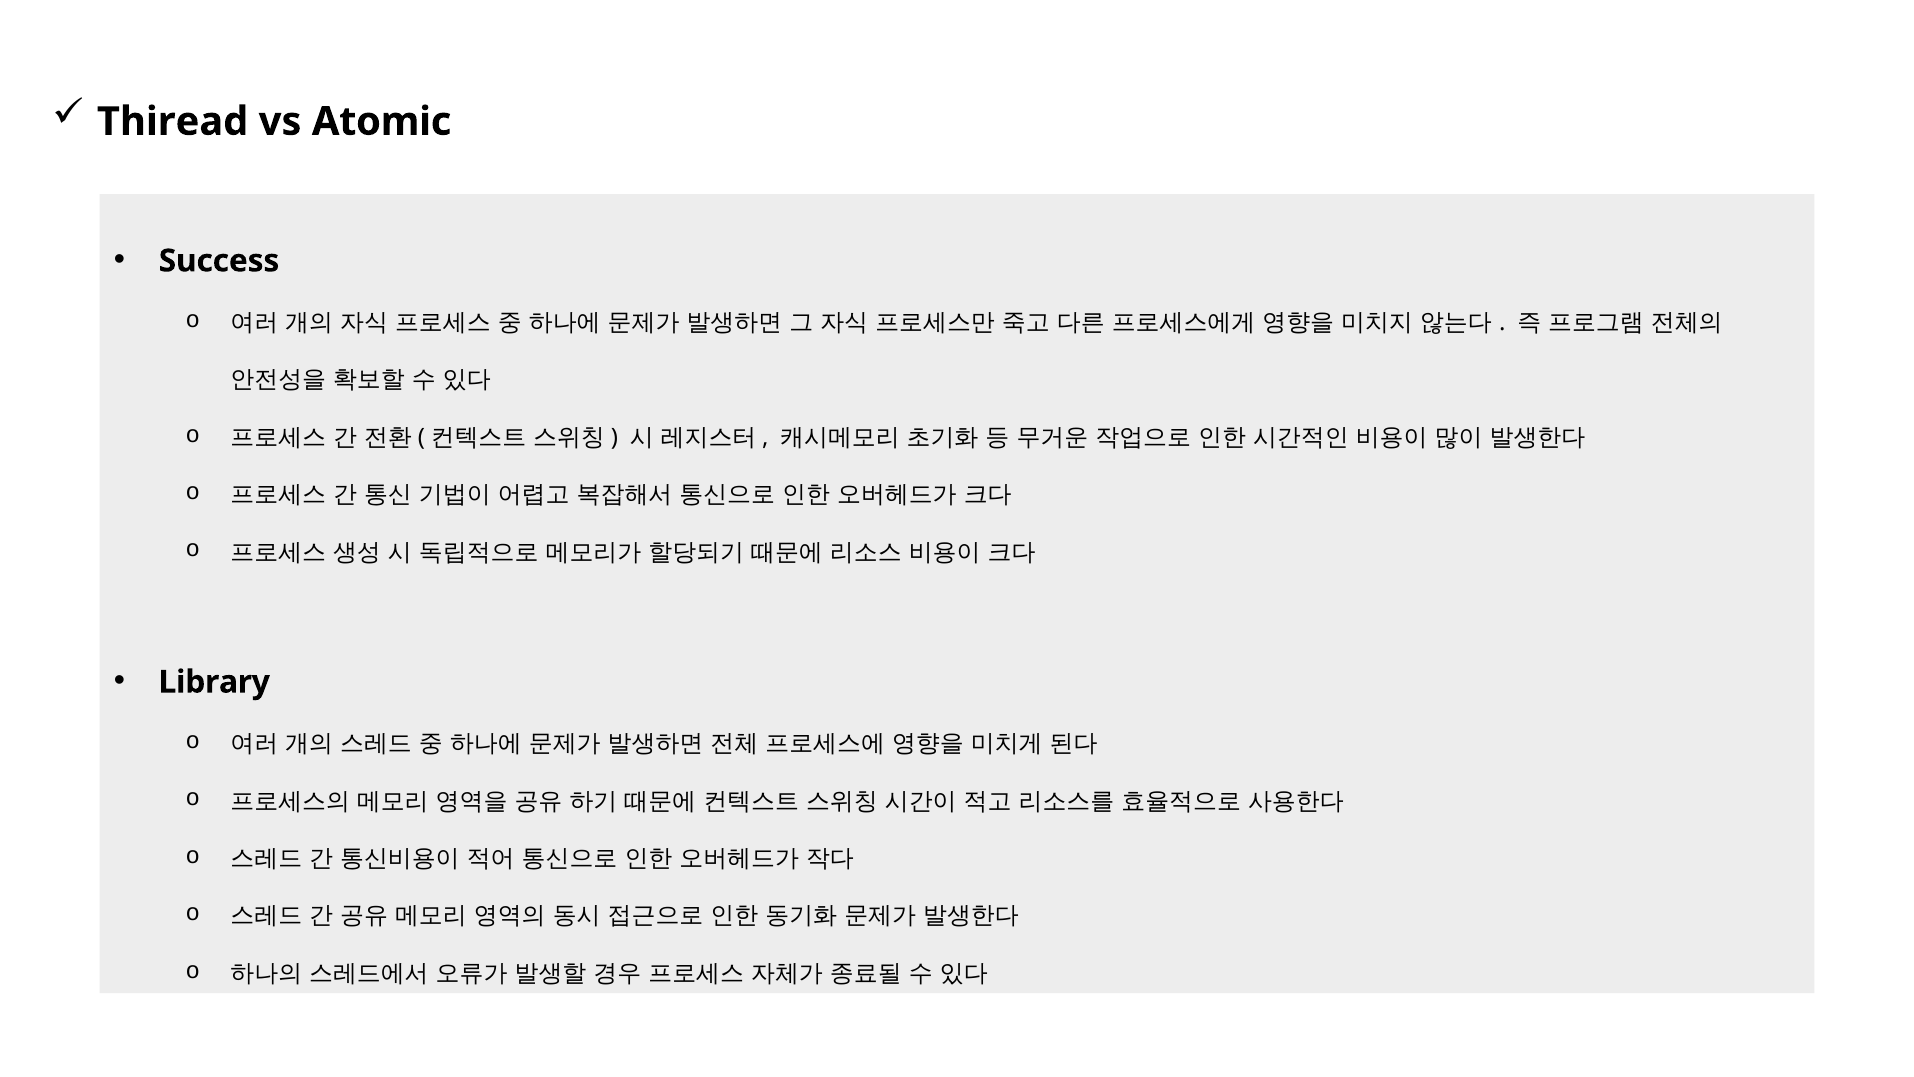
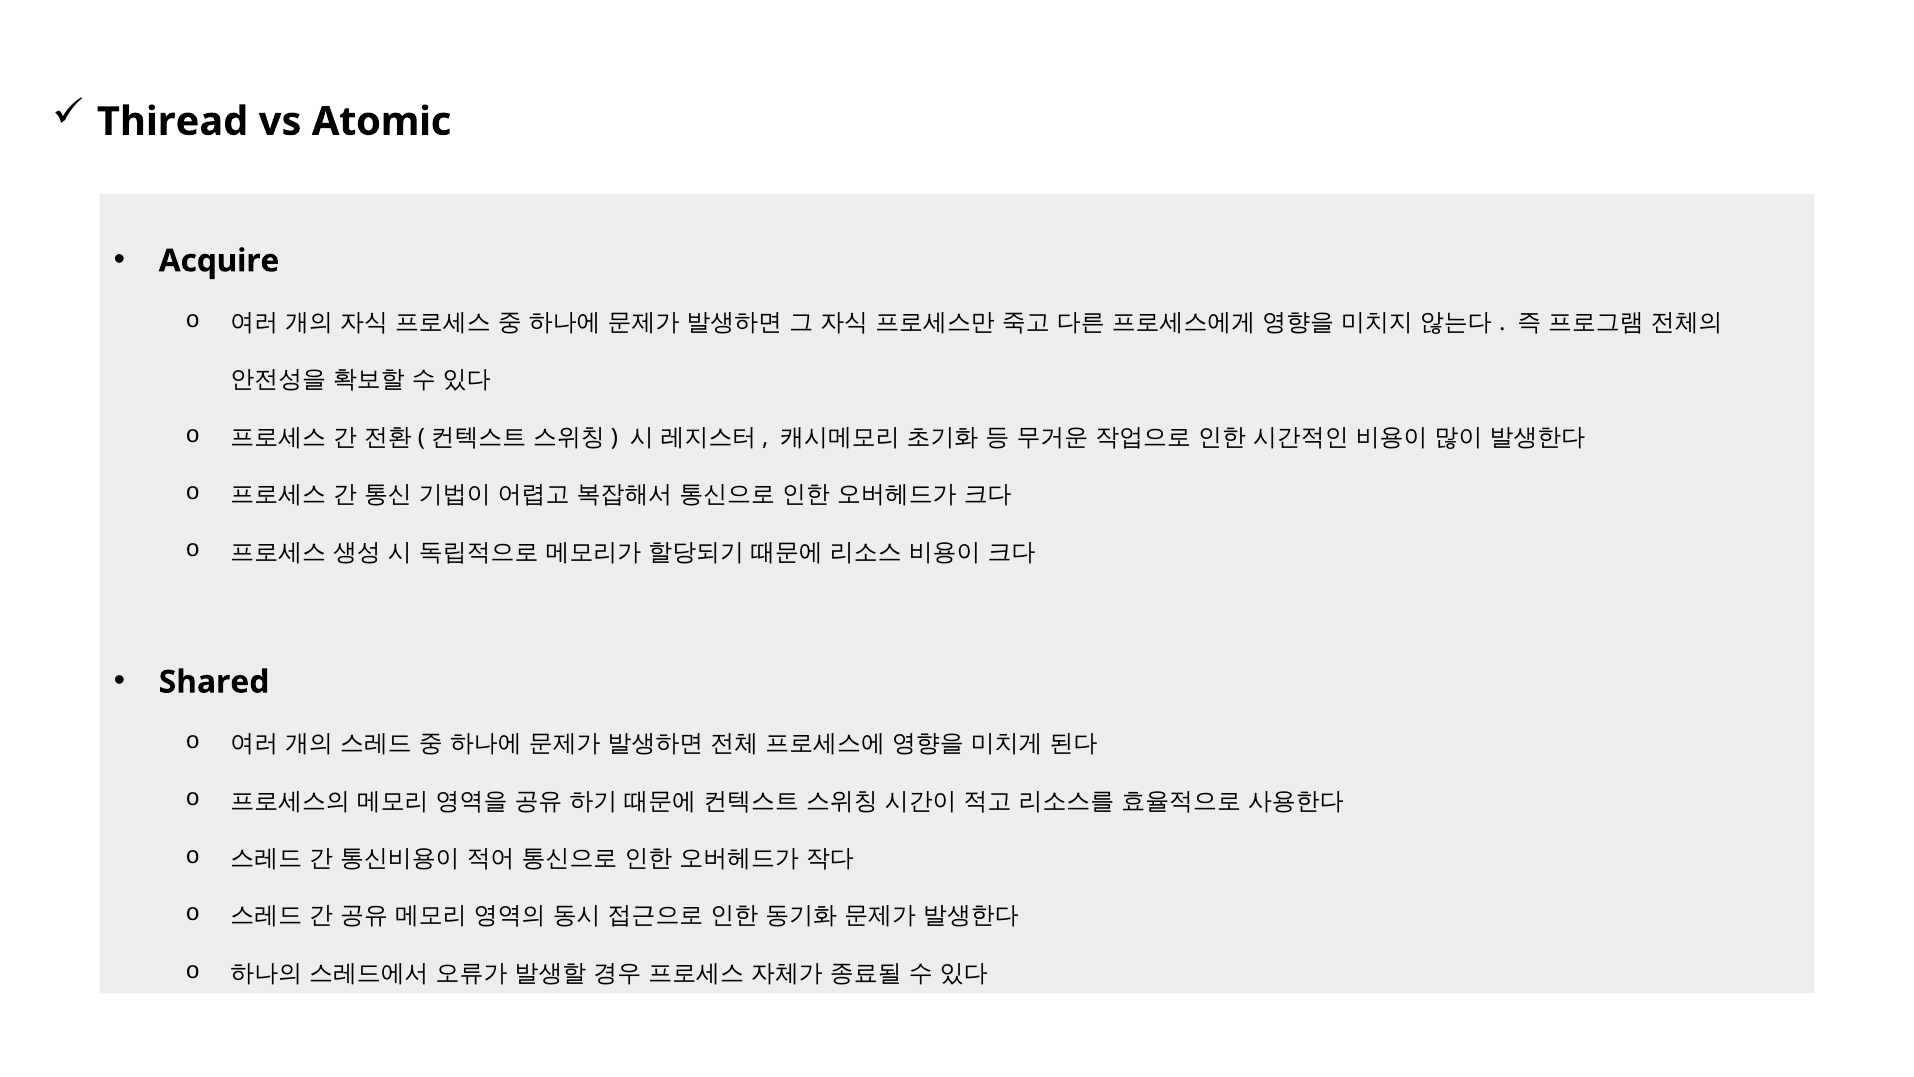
Success: Success -> Acquire
Library: Library -> Shared
